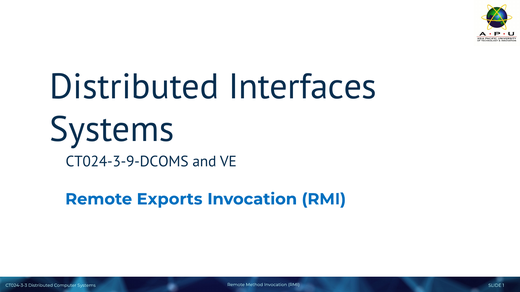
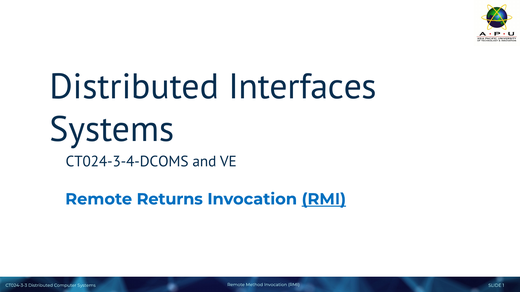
CT024-3-9-DCOMS: CT024-3-9-DCOMS -> CT024-3-4-DCOMS
Exports: Exports -> Returns
RMI at (324, 199) underline: none -> present
